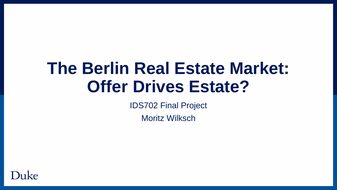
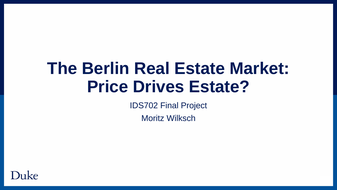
Offer: Offer -> Price
